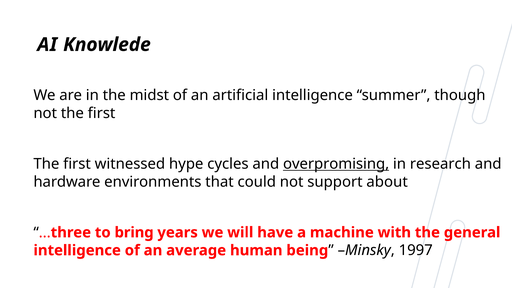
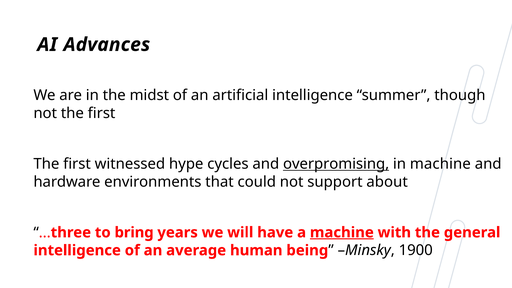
Knowlede: Knowlede -> Advances
in research: research -> machine
machine at (342, 232) underline: none -> present
1997: 1997 -> 1900
